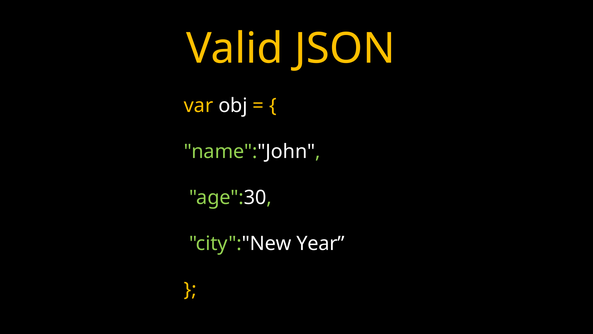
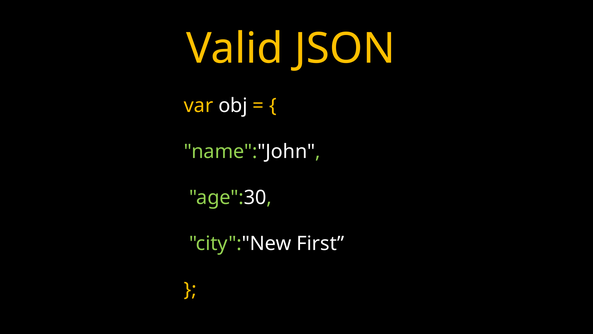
Year: Year -> First
